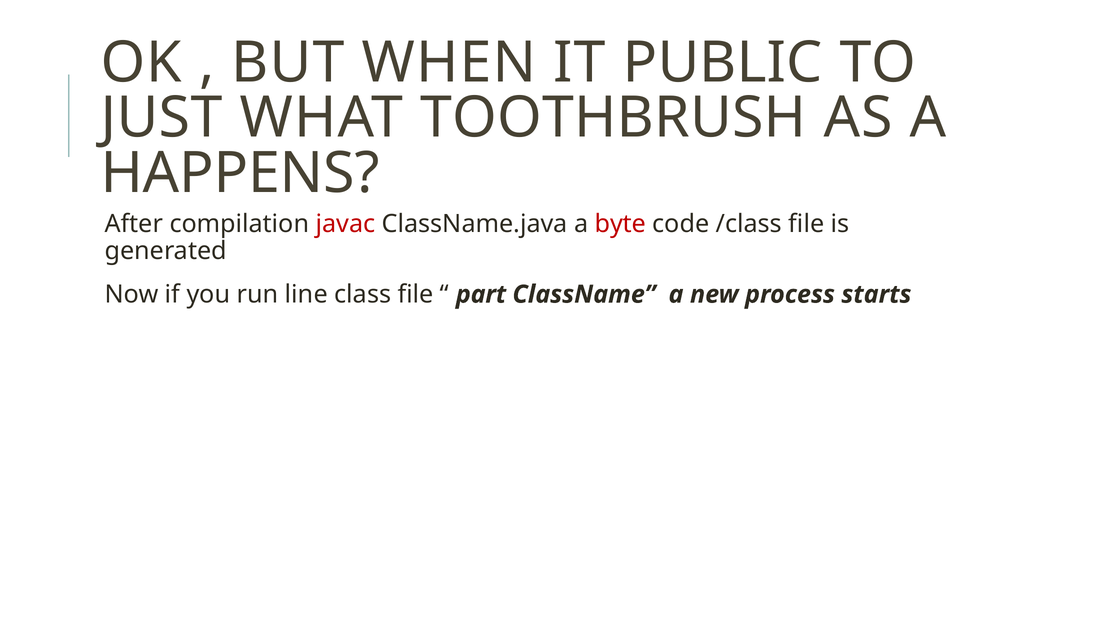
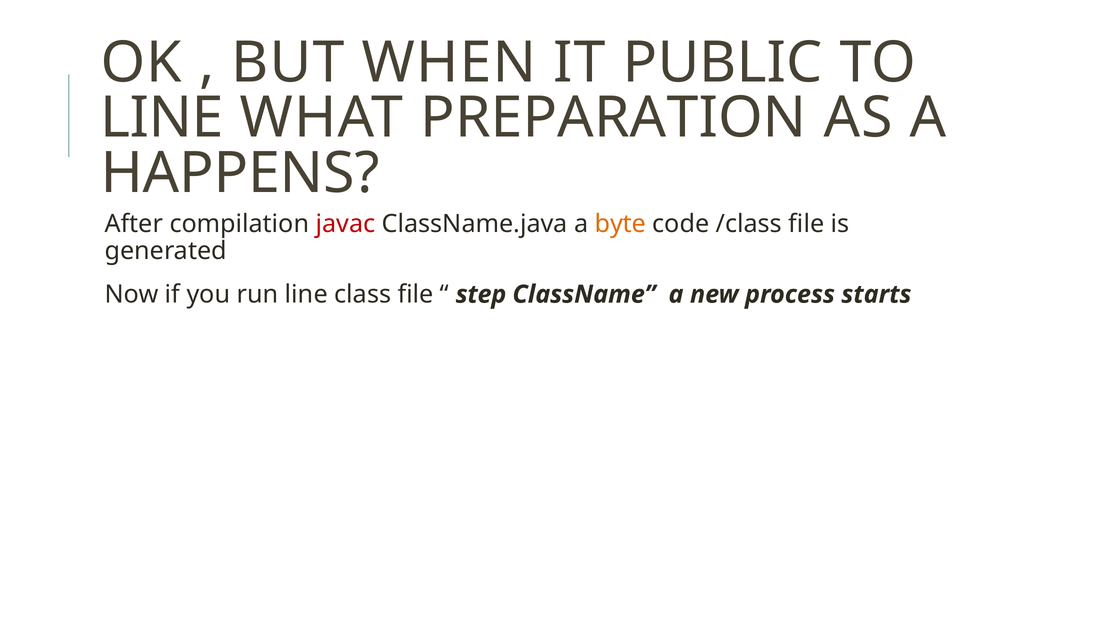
JUST at (162, 118): JUST -> LINE
TOOTHBRUSH: TOOTHBRUSH -> PREPARATION
byte colour: red -> orange
part: part -> step
